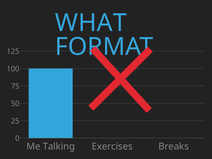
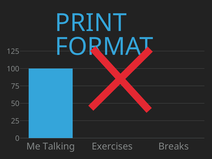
WHAT: WHAT -> PRINT
